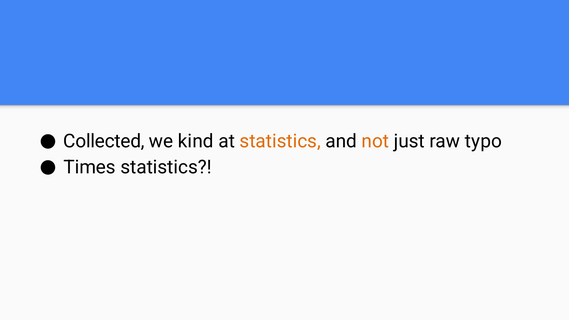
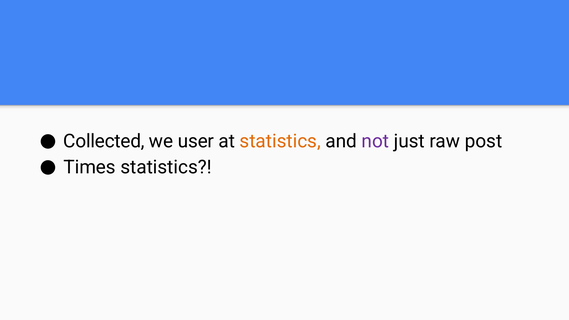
kind: kind -> user
not colour: orange -> purple
typo: typo -> post
